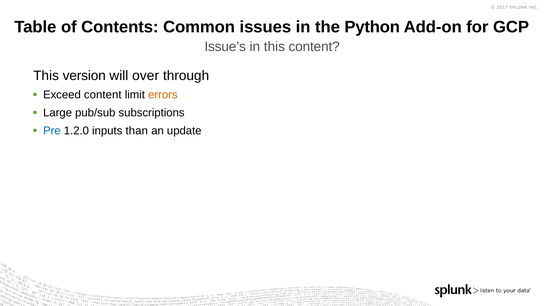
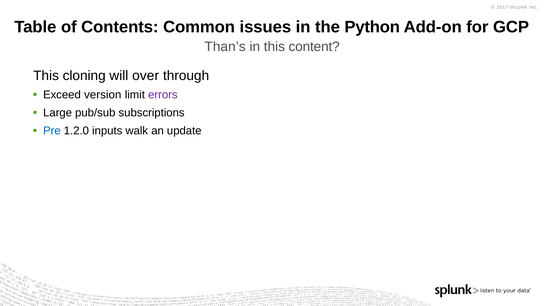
Issue’s: Issue’s -> Than’s
version: version -> cloning
Exceed content: content -> version
errors colour: orange -> purple
than: than -> walk
